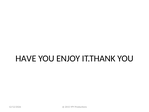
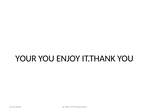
HAVE: HAVE -> YOUR
